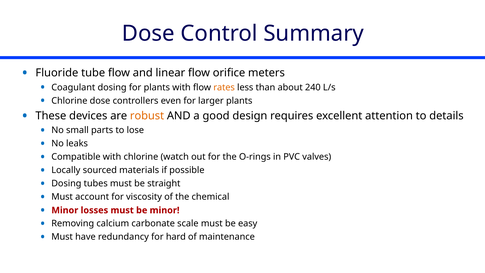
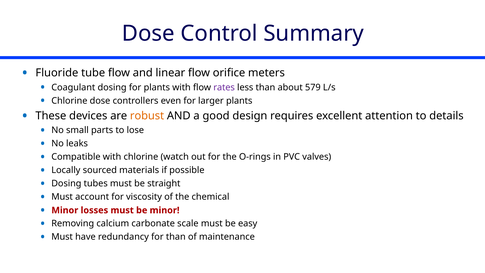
rates colour: orange -> purple
240: 240 -> 579
for hard: hard -> than
